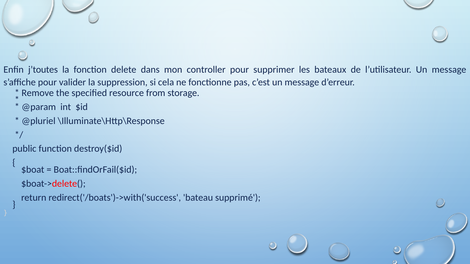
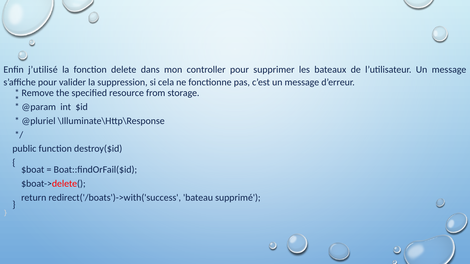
j’toutes: j’toutes -> j’utilisé
